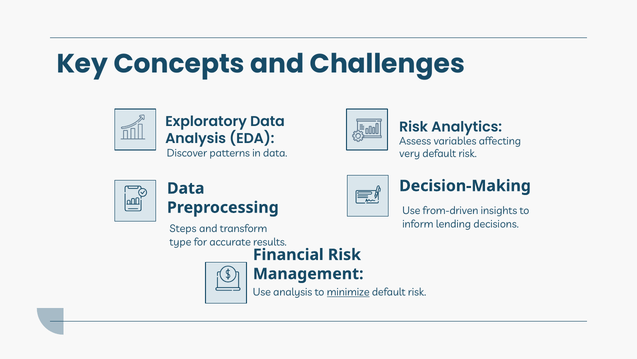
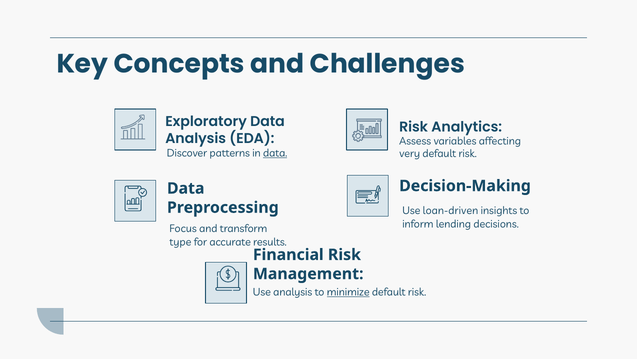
data at (275, 153) underline: none -> present
from-driven: from-driven -> loan-driven
Steps: Steps -> Focus
